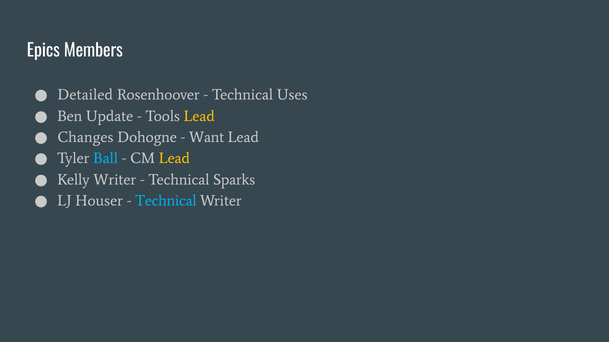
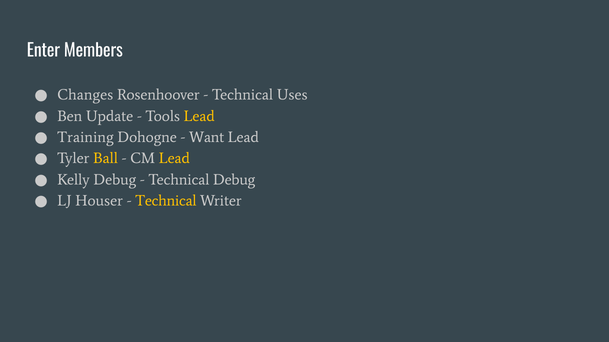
Epics: Epics -> Enter
Detailed: Detailed -> Changes
Changes: Changes -> Training
Ball colour: light blue -> yellow
Kelly Writer: Writer -> Debug
Technical Sparks: Sparks -> Debug
Technical at (166, 201) colour: light blue -> yellow
